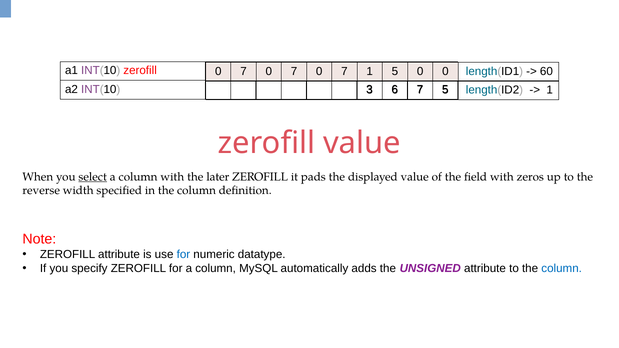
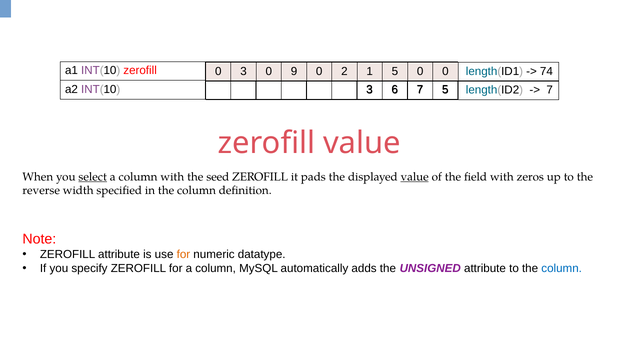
7 at (244, 71): 7 -> 3
7 at (294, 71): 7 -> 9
7 at (344, 71): 7 -> 2
60: 60 -> 74
1 at (550, 90): 1 -> 7
later: later -> seed
value at (415, 177) underline: none -> present
for at (183, 255) colour: blue -> orange
